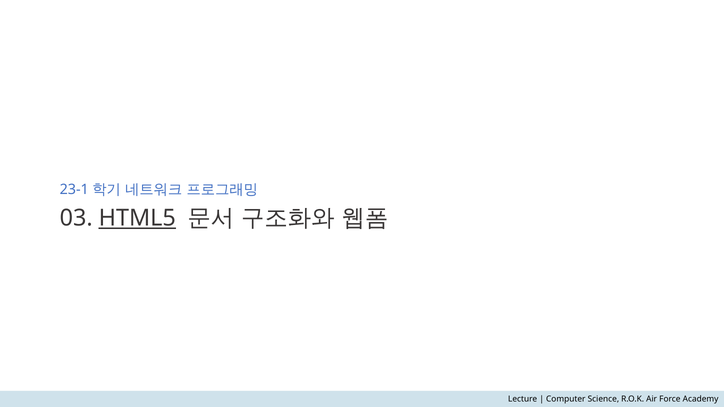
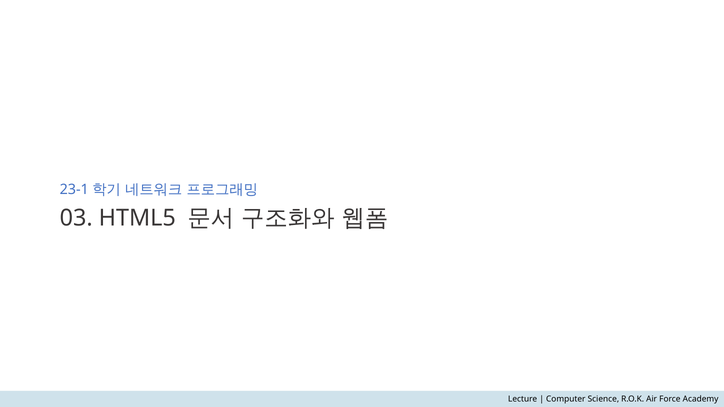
HTML5 underline: present -> none
